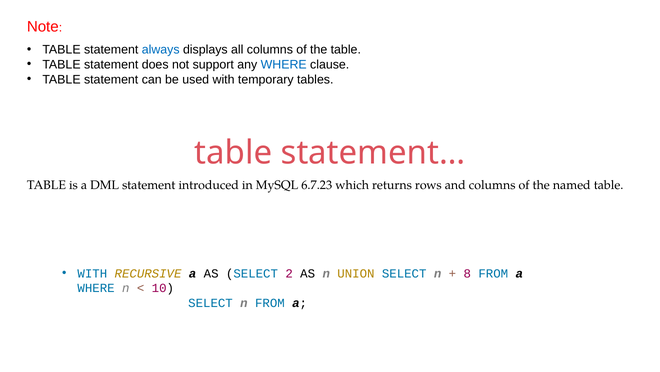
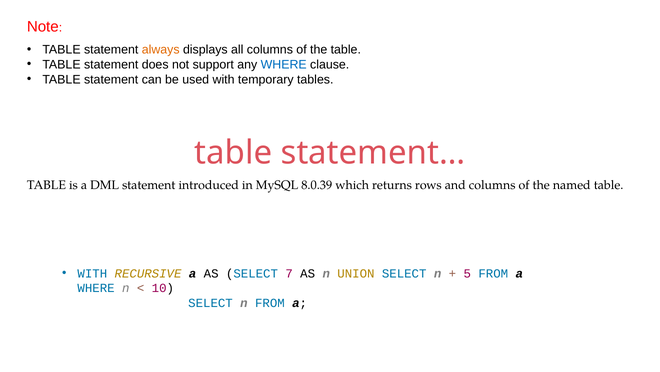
always colour: blue -> orange
6.7.23: 6.7.23 -> 8.0.39
2: 2 -> 7
8: 8 -> 5
